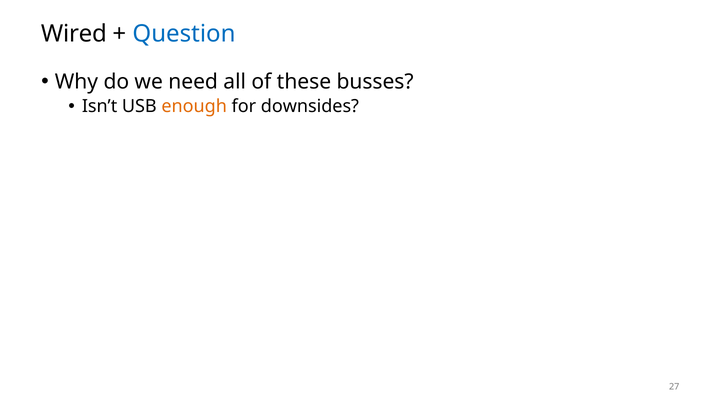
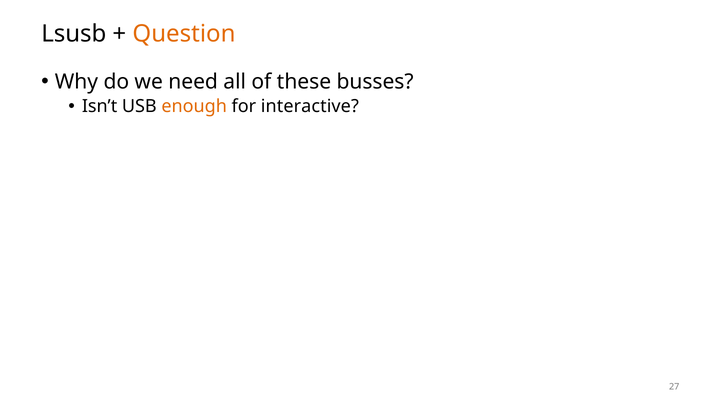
Wired: Wired -> Lsusb
Question colour: blue -> orange
downsides: downsides -> interactive
